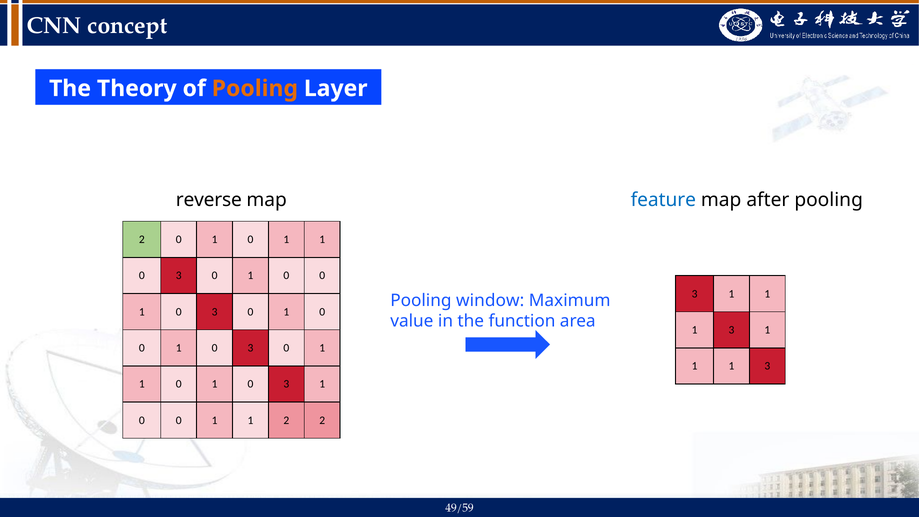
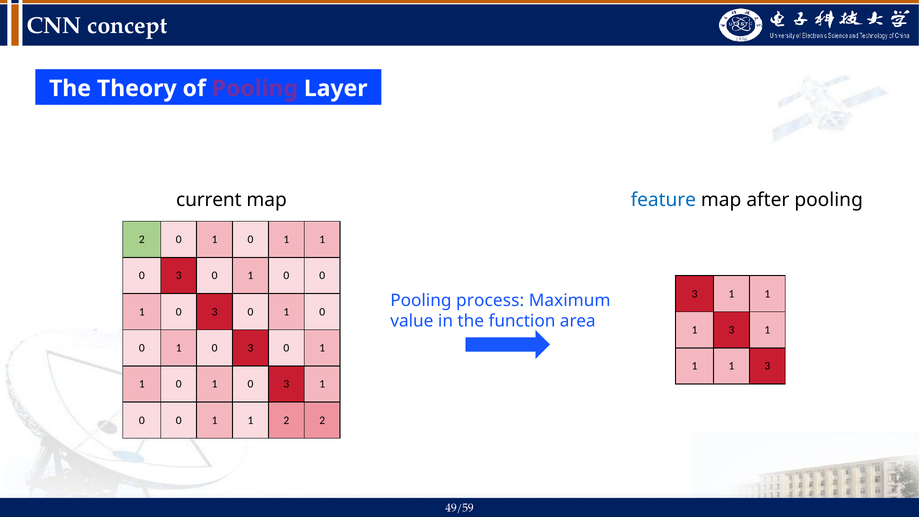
Pooling at (255, 89) colour: orange -> purple
reverse: reverse -> current
window: window -> process
